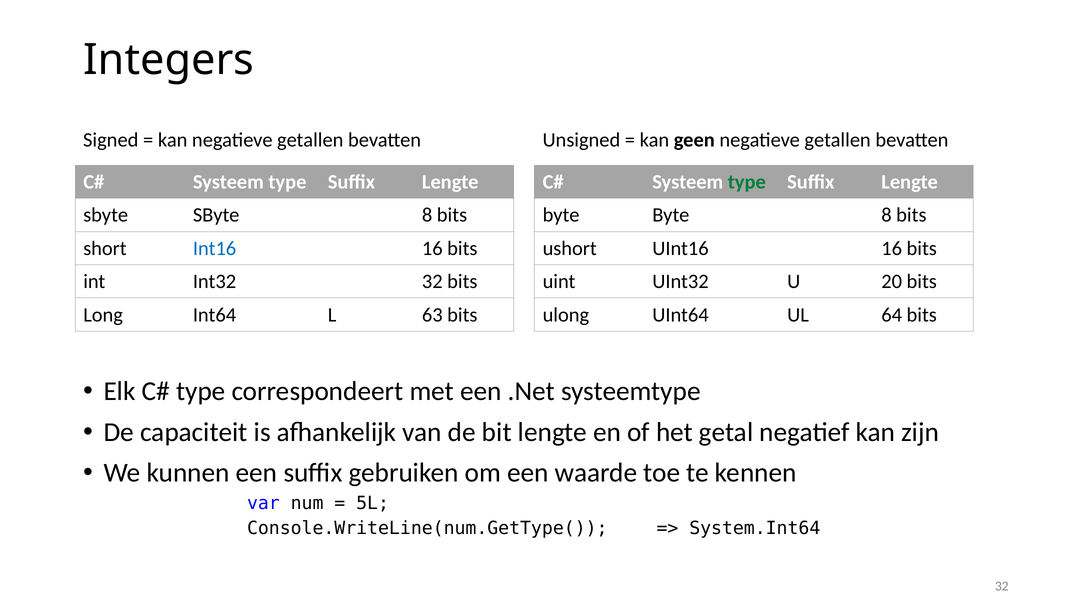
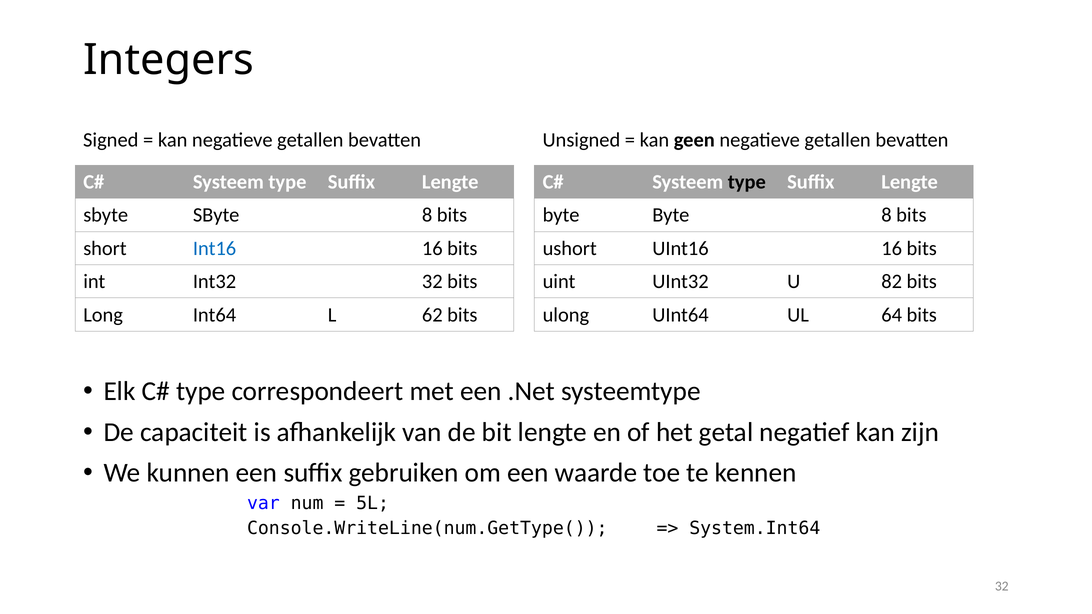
type at (747, 182) colour: green -> black
20: 20 -> 82
63: 63 -> 62
